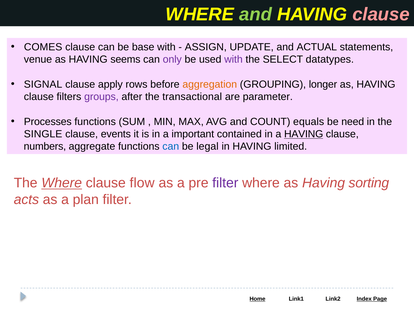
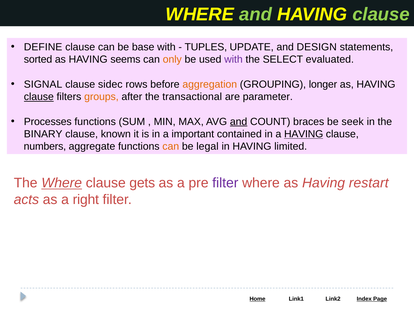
clause at (381, 14) colour: pink -> light green
COMES: COMES -> DEFINE
ASSIGN: ASSIGN -> TUPLES
ACTUAL: ACTUAL -> DESIGN
venue: venue -> sorted
only colour: purple -> orange
datatypes: datatypes -> evaluated
apply: apply -> sidec
clause at (39, 97) underline: none -> present
groups colour: purple -> orange
and at (239, 121) underline: none -> present
equals: equals -> braces
need: need -> seek
SINGLE: SINGLE -> BINARY
events: events -> known
can at (171, 146) colour: blue -> orange
flow: flow -> gets
sorting: sorting -> restart
plan: plan -> right
